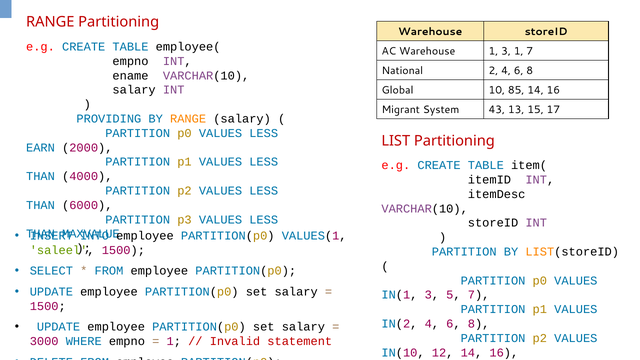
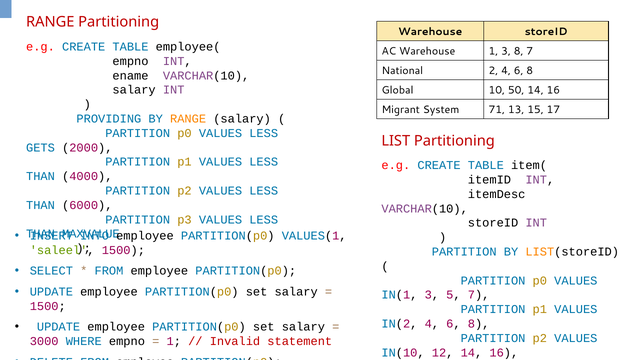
3 1: 1 -> 8
85: 85 -> 50
43: 43 -> 71
EARN: EARN -> GETS
